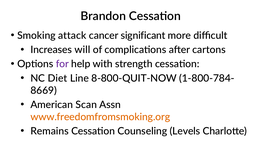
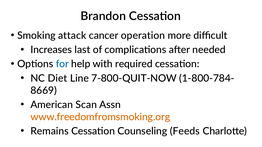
significant: significant -> operation
will: will -> last
cartons: cartons -> needed
for colour: purple -> blue
strength: strength -> required
8-800-QUIT-NOW: 8-800-QUIT-NOW -> 7-800-QUIT-NOW
Levels: Levels -> Feeds
